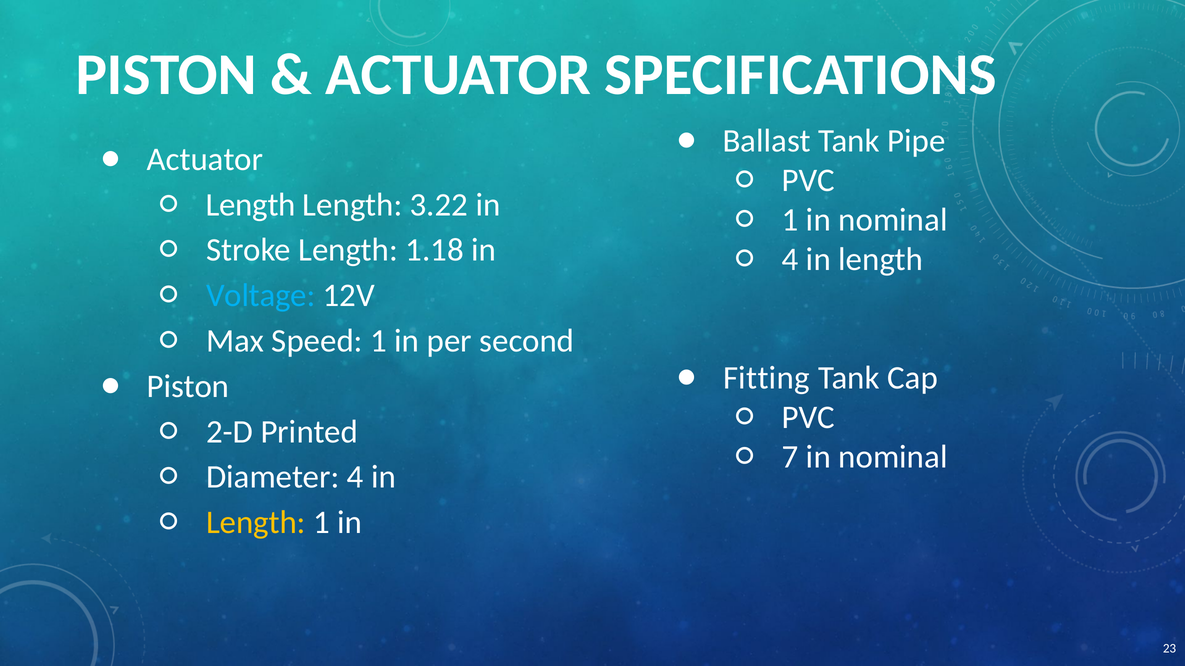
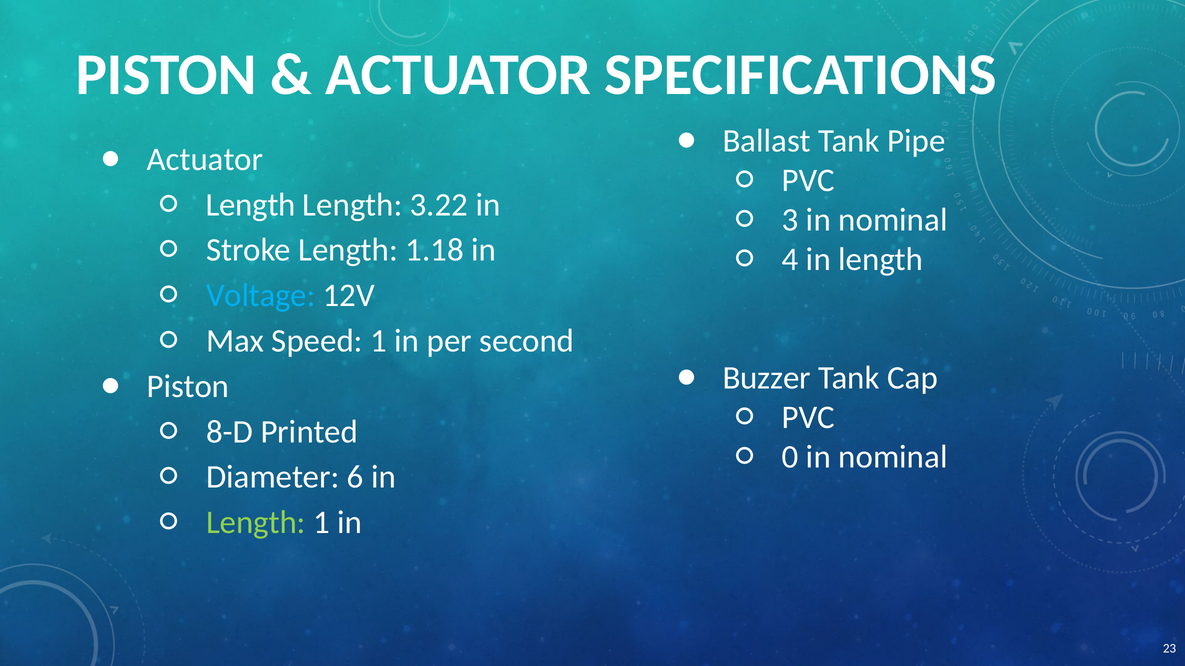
1 at (790, 220): 1 -> 3
Fitting: Fitting -> Buzzer
2-D: 2-D -> 8-D
7: 7 -> 0
Diameter 4: 4 -> 6
Length at (256, 523) colour: yellow -> light green
